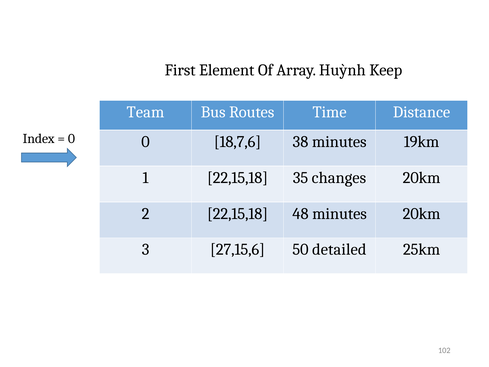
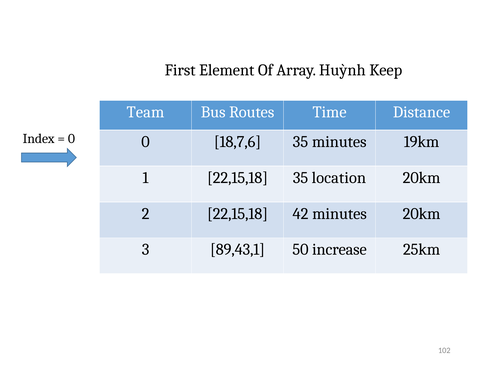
18,7,6 38: 38 -> 35
changes: changes -> location
48: 48 -> 42
27,15,6: 27,15,6 -> 89,43,1
detailed: detailed -> increase
